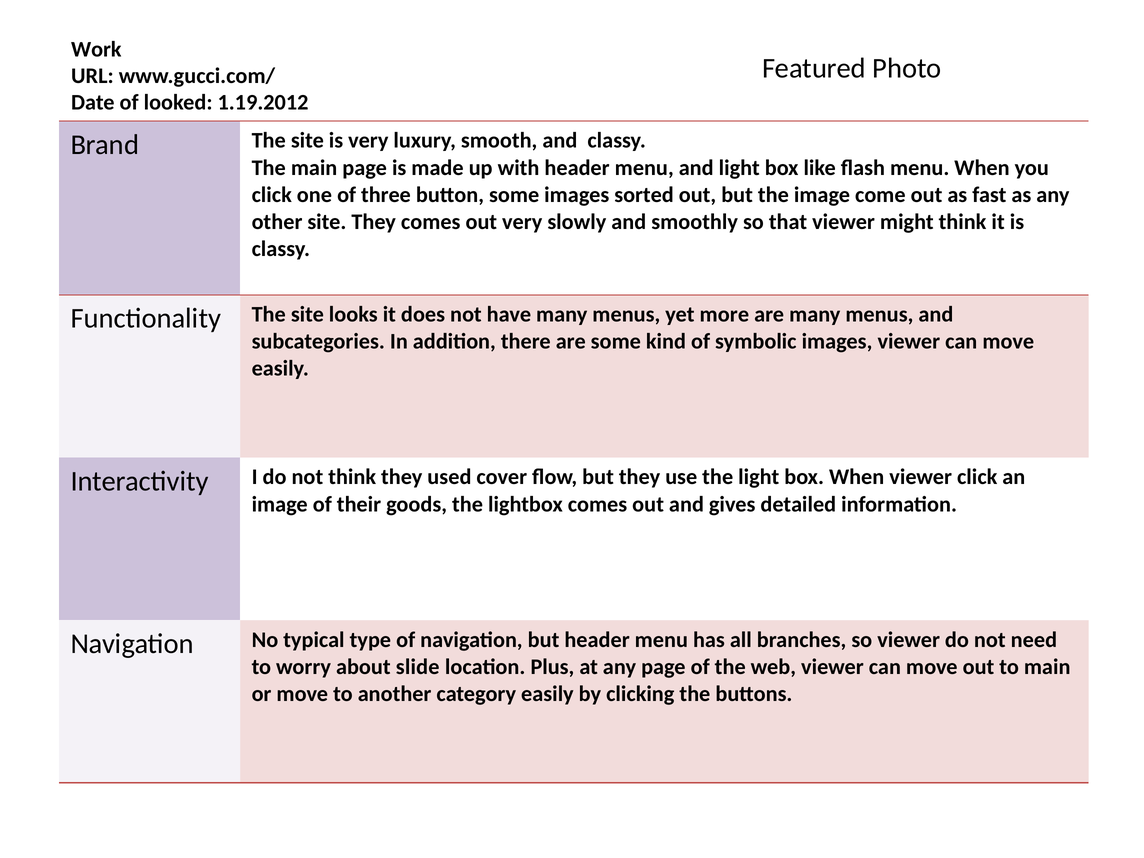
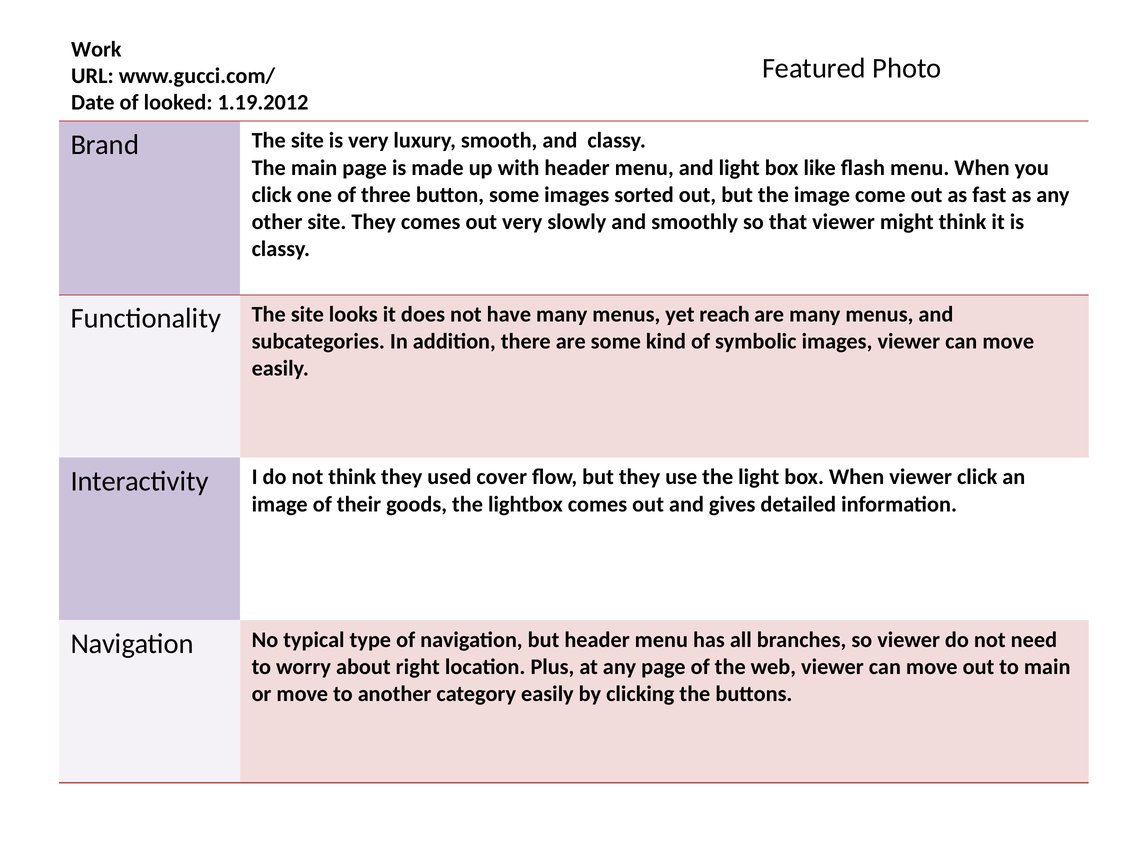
more: more -> reach
slide: slide -> right
